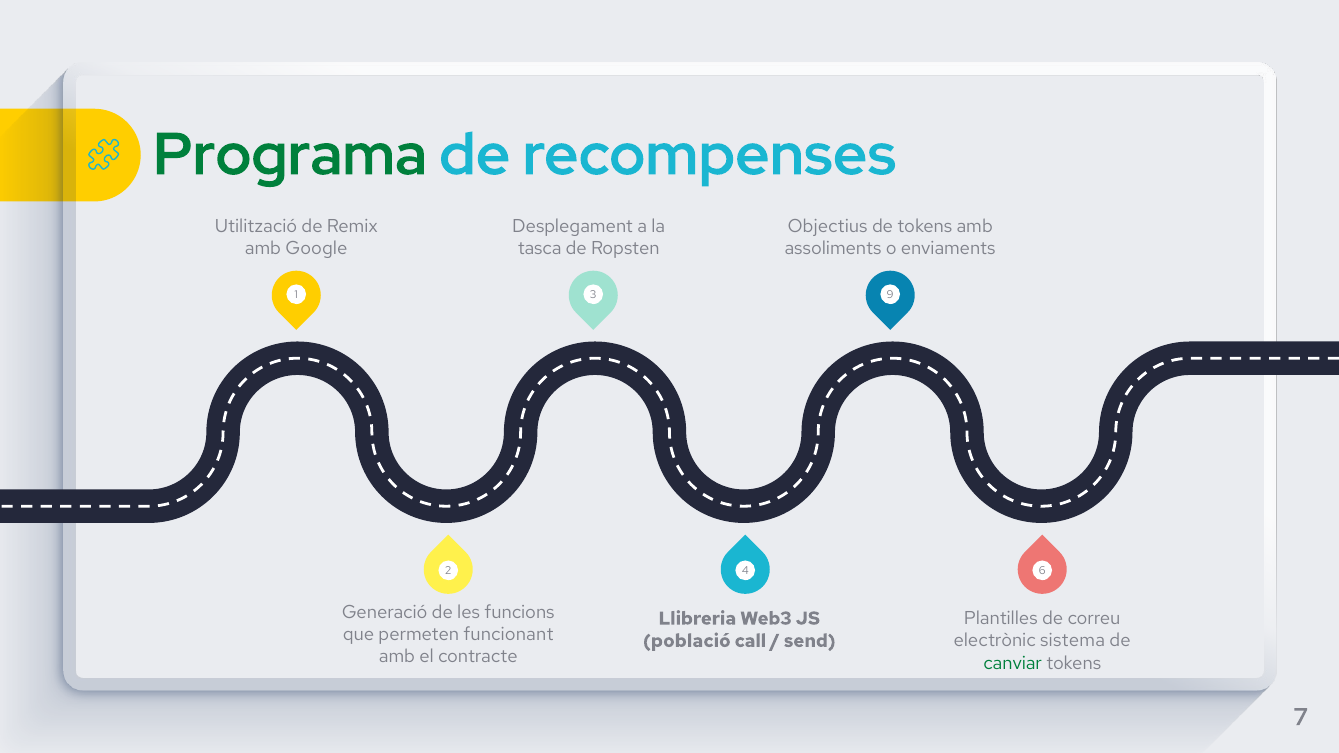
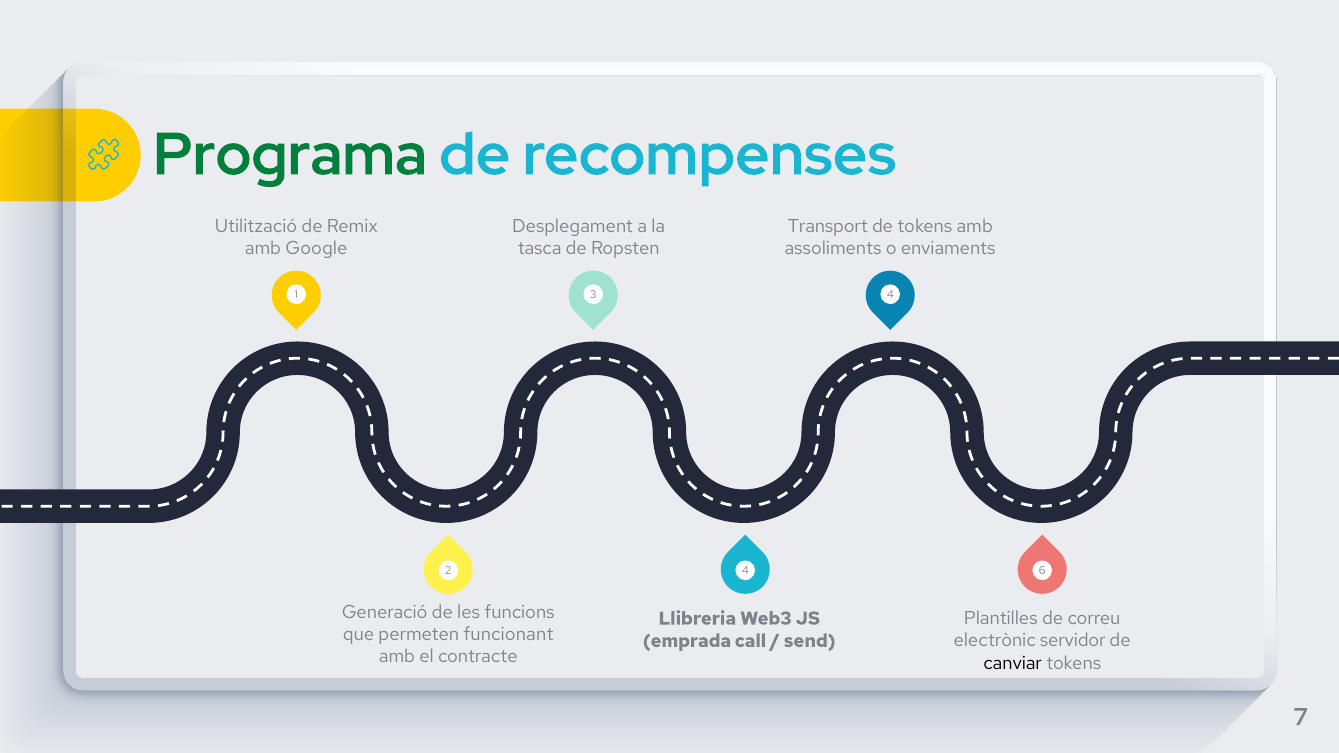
Objectius: Objectius -> Transport
3 9: 9 -> 4
població: població -> emprada
sistema: sistema -> servidor
canviar colour: green -> black
